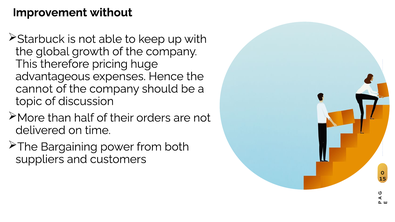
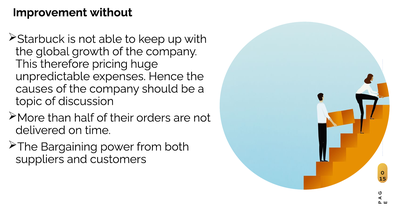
advantageous: advantageous -> unpredictable
cannot: cannot -> causes
